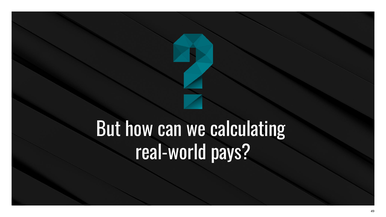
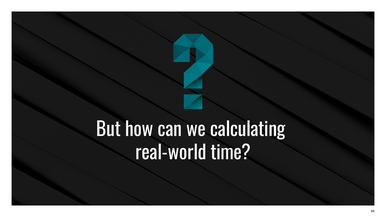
pays: pays -> time
